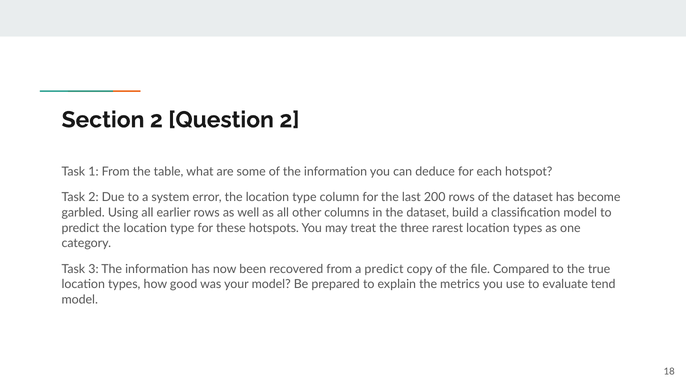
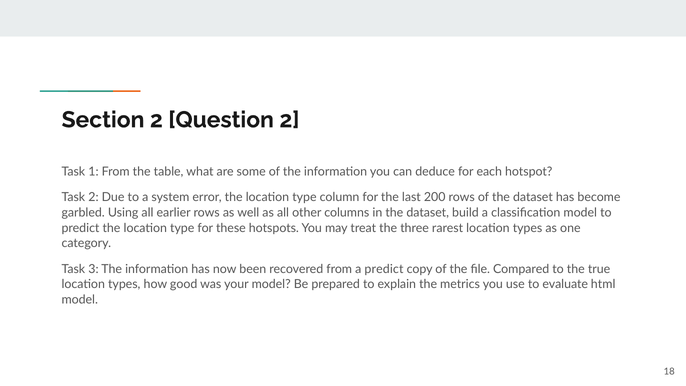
tend: tend -> html
